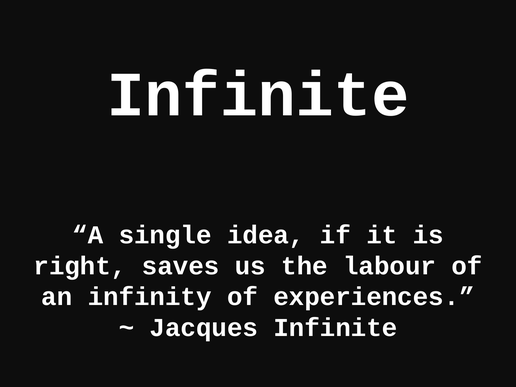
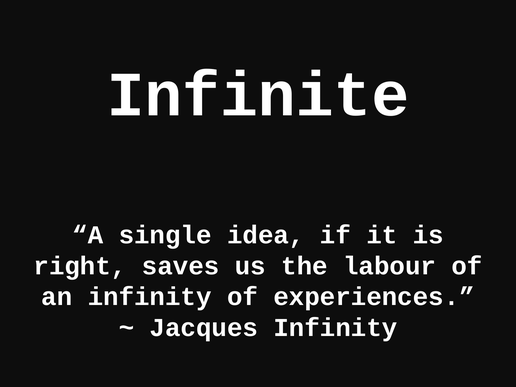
Jacques Infinite: Infinite -> Infinity
